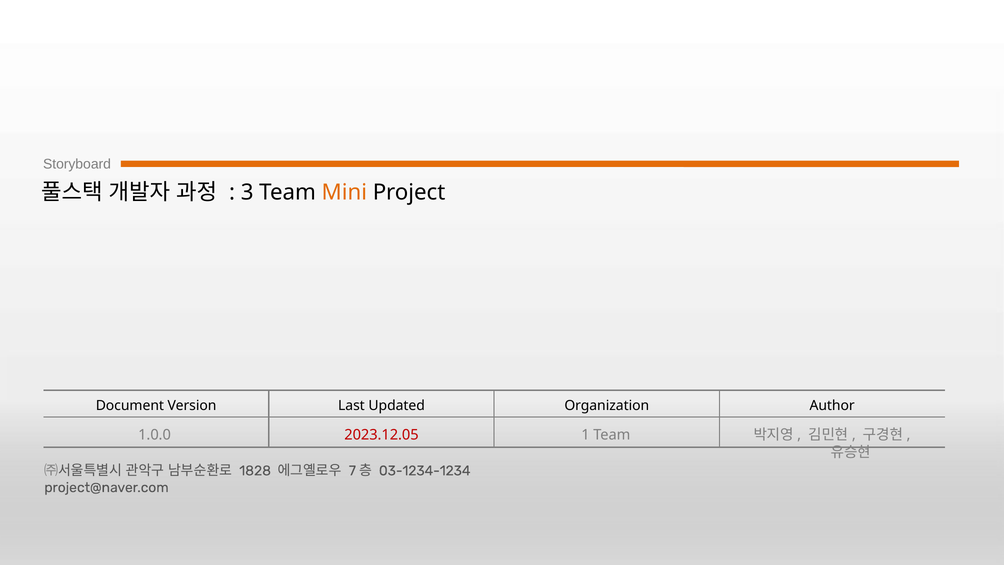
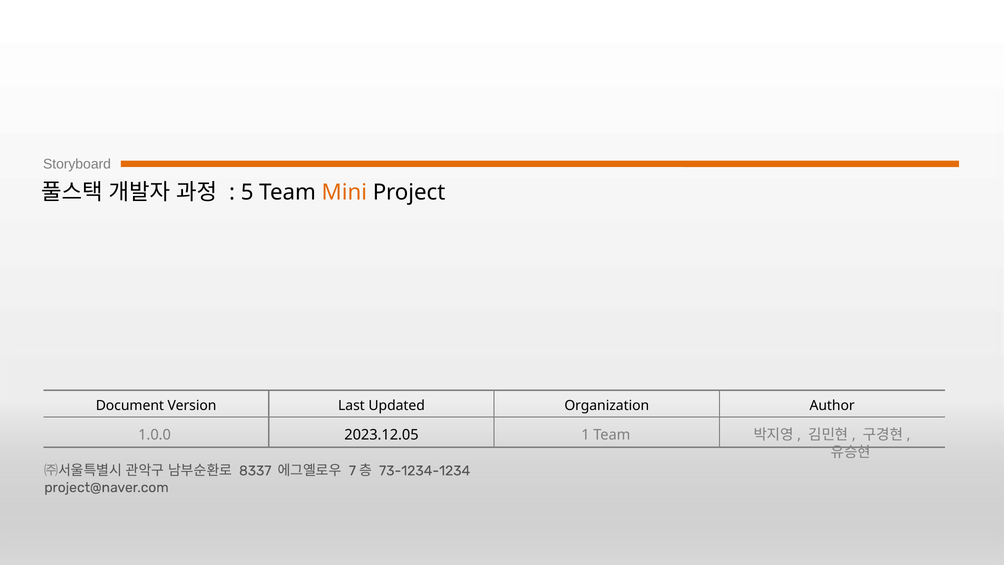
3: 3 -> 5
2023.12.05 colour: red -> black
1828: 1828 -> 8337
03-1234-1234: 03-1234-1234 -> 73-1234-1234
